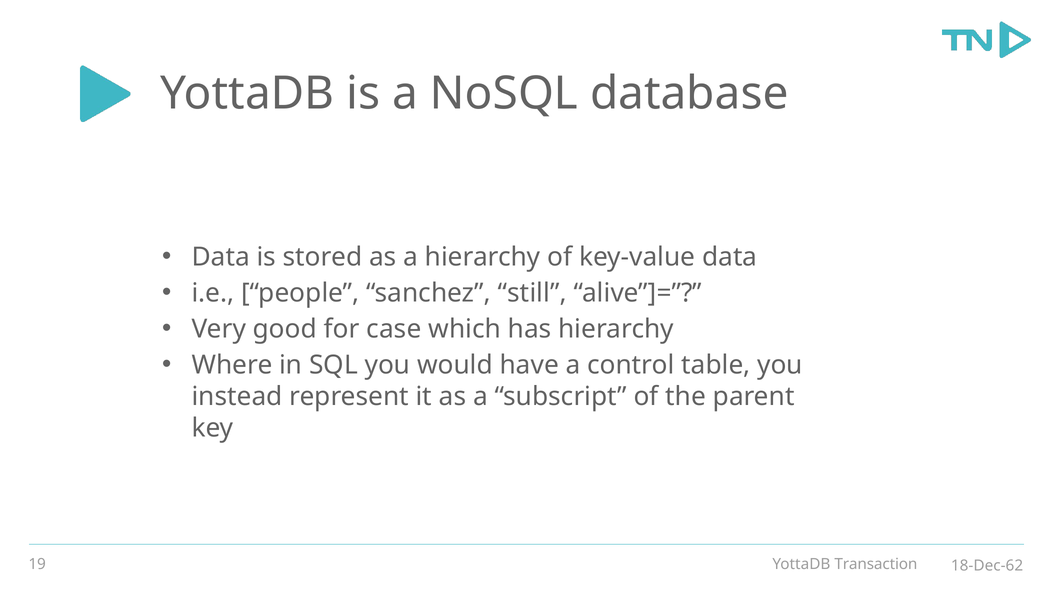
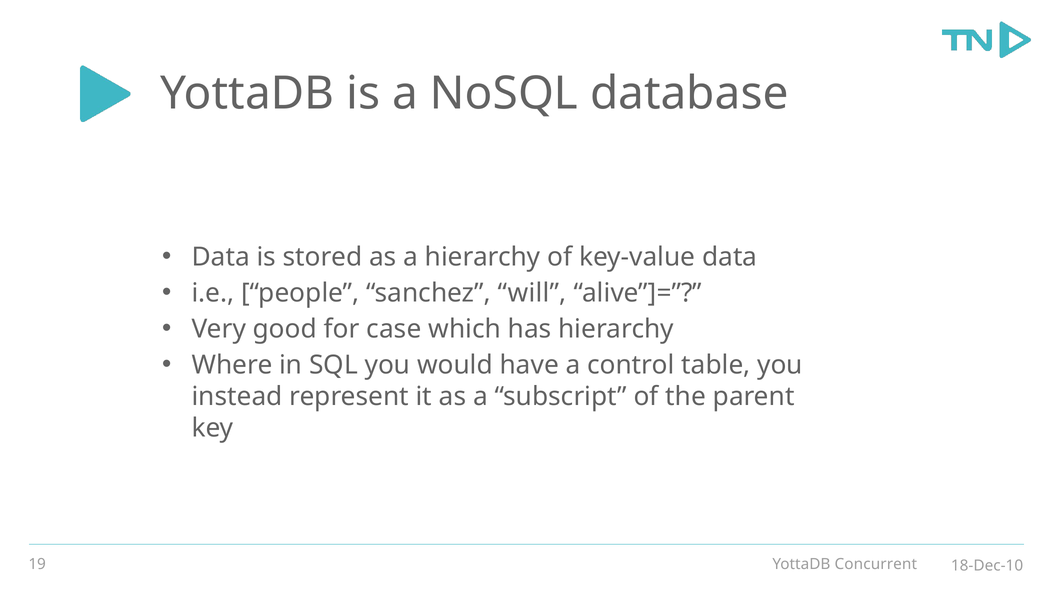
still: still -> will
Transaction: Transaction -> Concurrent
18-Dec-62: 18-Dec-62 -> 18-Dec-10
